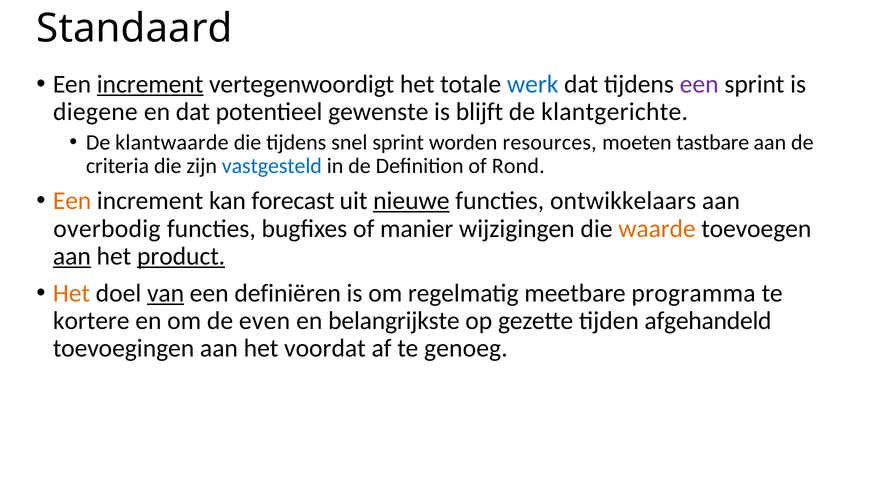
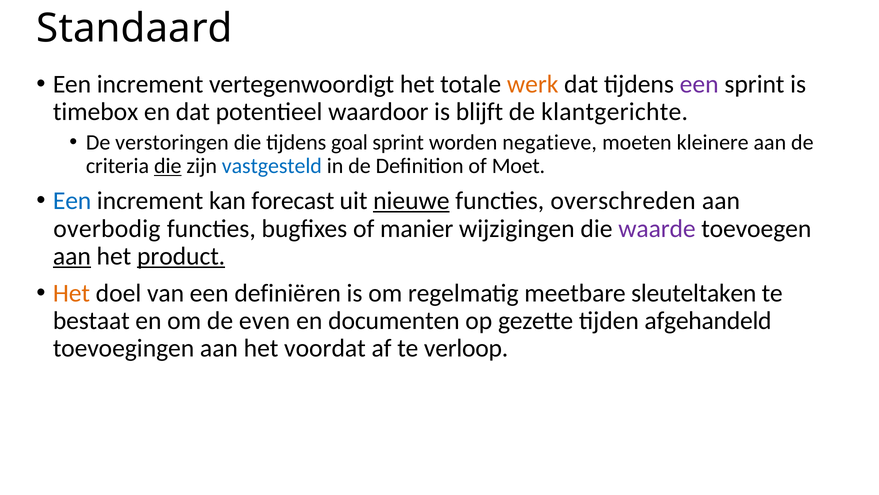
increment at (150, 84) underline: present -> none
werk colour: blue -> orange
diegene: diegene -> timebox
gewenste: gewenste -> waardoor
klantwaarde: klantwaarde -> verstoringen
snel: snel -> goal
resources: resources -> negatieve
tastbare: tastbare -> kleinere
die at (168, 166) underline: none -> present
Rond: Rond -> Moet
Een at (72, 201) colour: orange -> blue
ontwikkelaars: ontwikkelaars -> overschreden
waarde colour: orange -> purple
van underline: present -> none
programma: programma -> sleuteltaken
kortere: kortere -> bestaat
belangrijkste: belangrijkste -> documenten
genoeg: genoeg -> verloop
